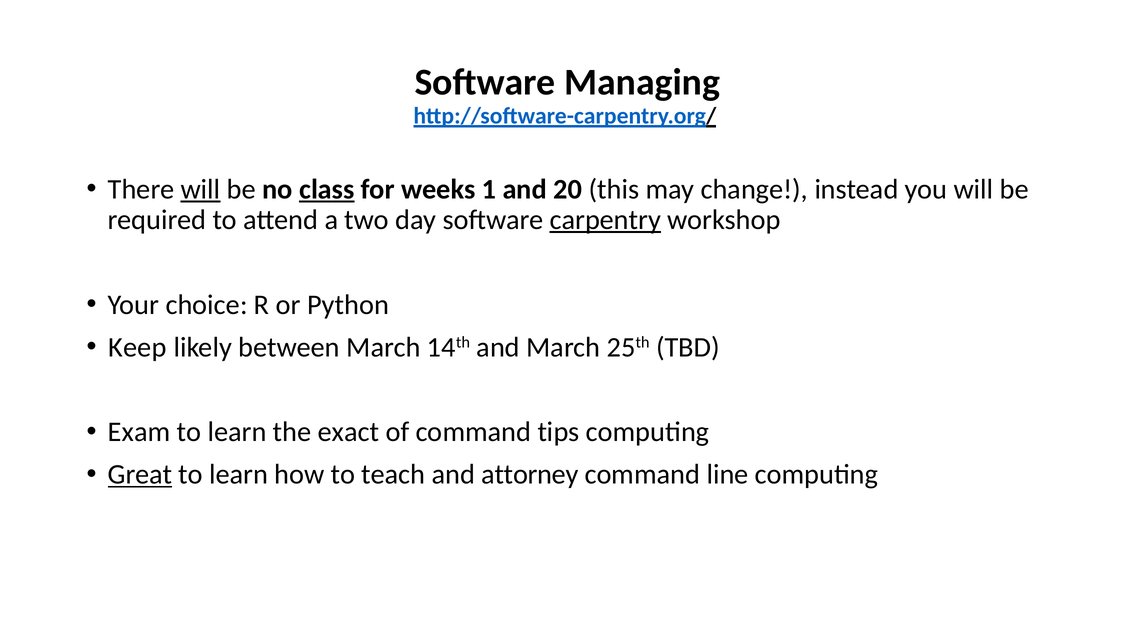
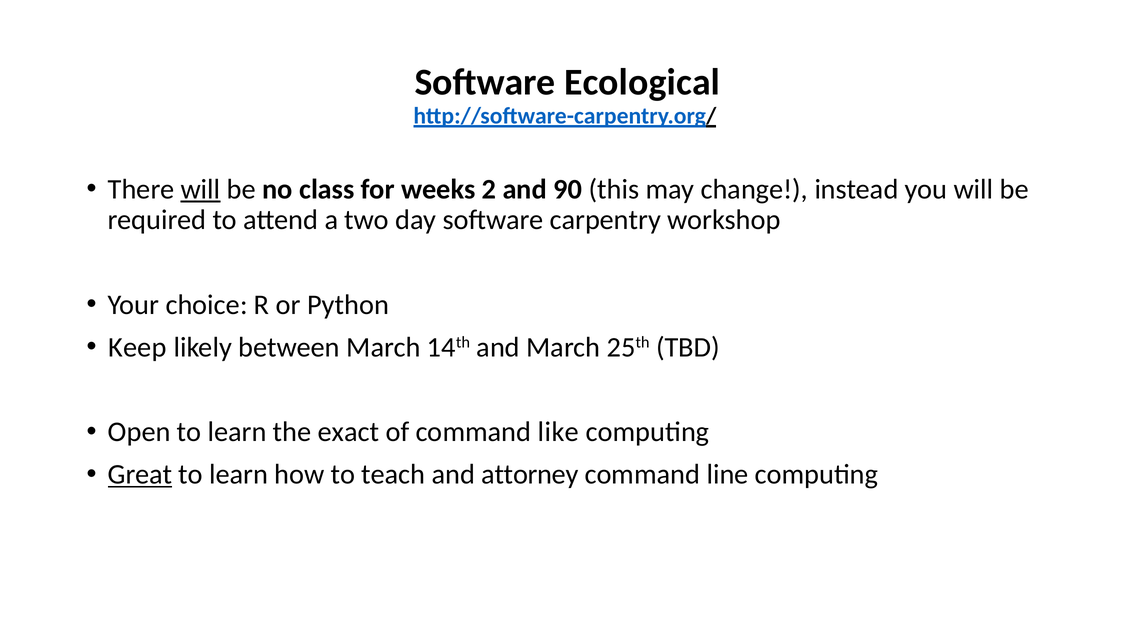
Managing: Managing -> Ecological
class underline: present -> none
1: 1 -> 2
20: 20 -> 90
carpentry underline: present -> none
Exam: Exam -> Open
tips: tips -> like
